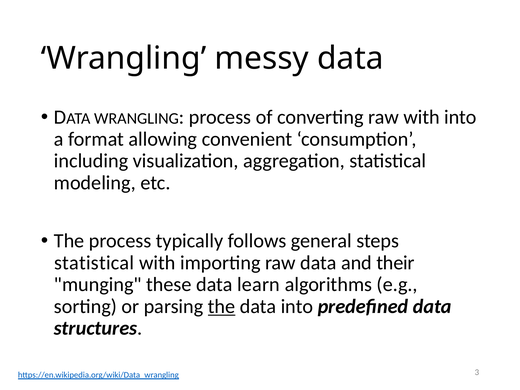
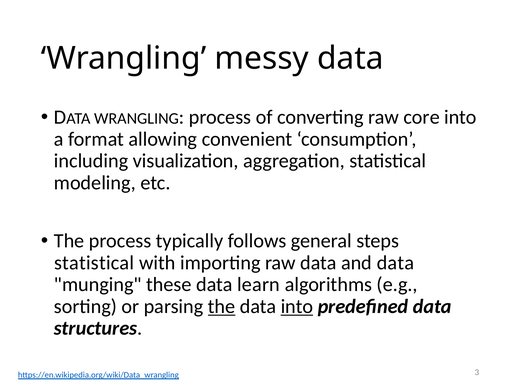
raw with: with -> core
and their: their -> data
into at (297, 306) underline: none -> present
